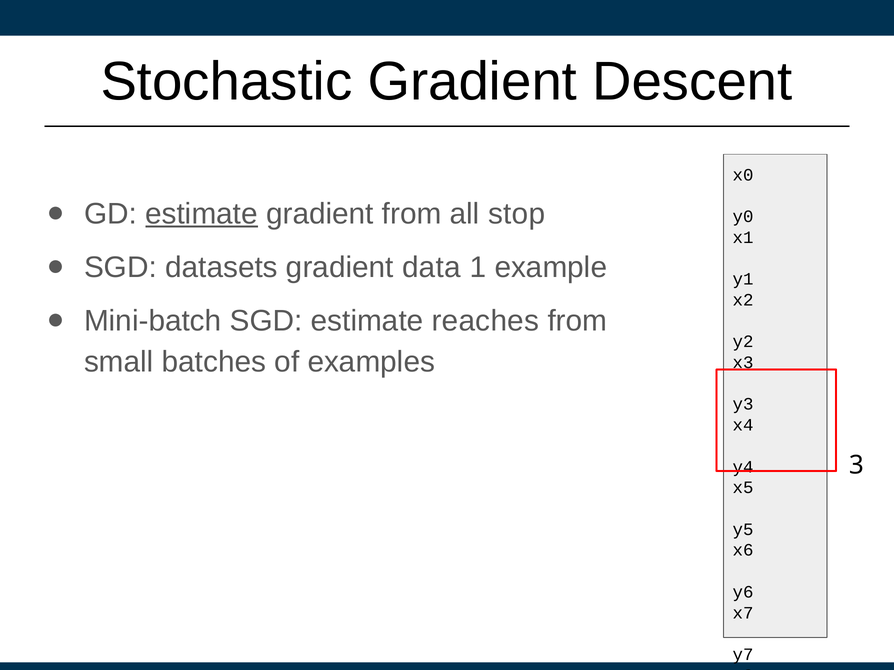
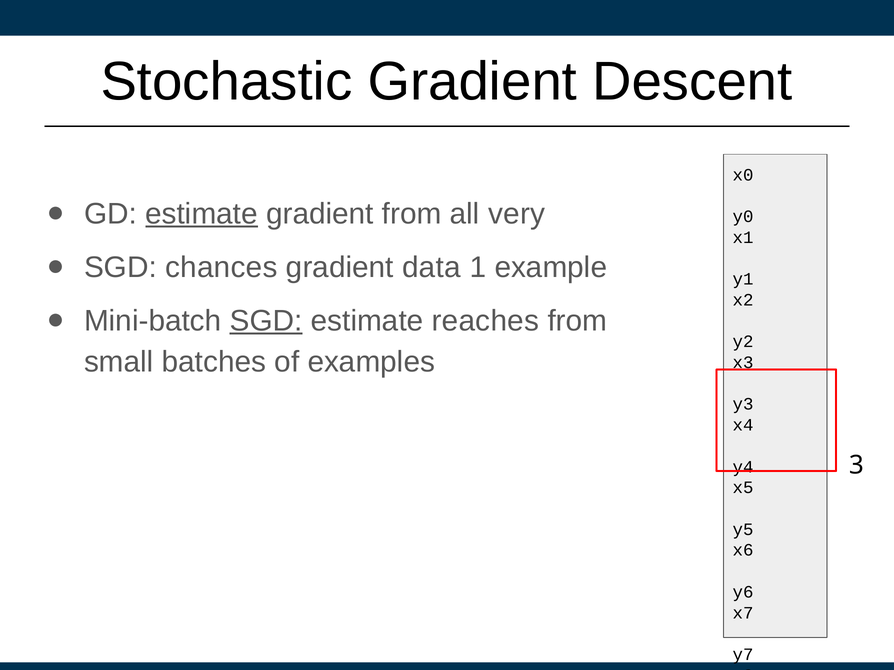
stop: stop -> very
datasets: datasets -> chances
SGD at (266, 321) underline: none -> present
